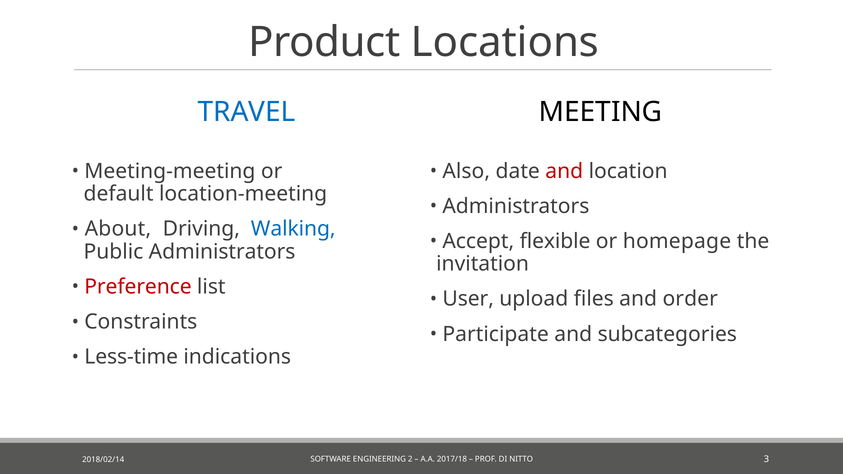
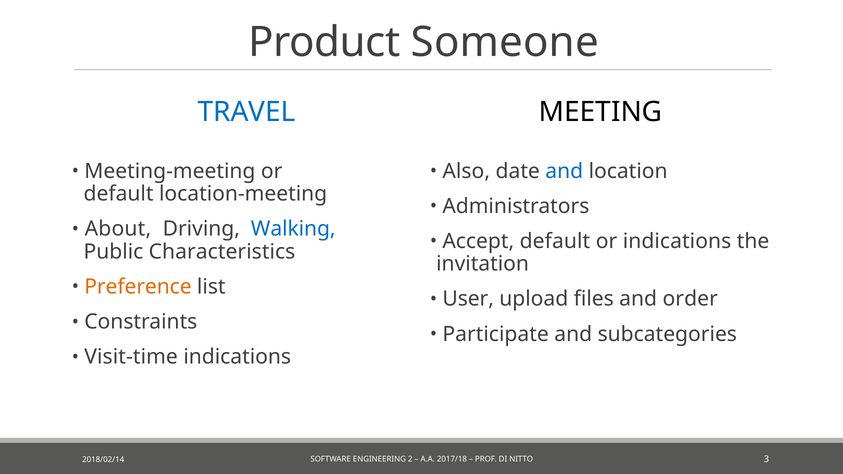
Locations: Locations -> Someone
and at (564, 171) colour: red -> blue
Accept flexible: flexible -> default
or homepage: homepage -> indications
Public Administrators: Administrators -> Characteristics
Preference colour: red -> orange
Less-time: Less-time -> Visit-time
